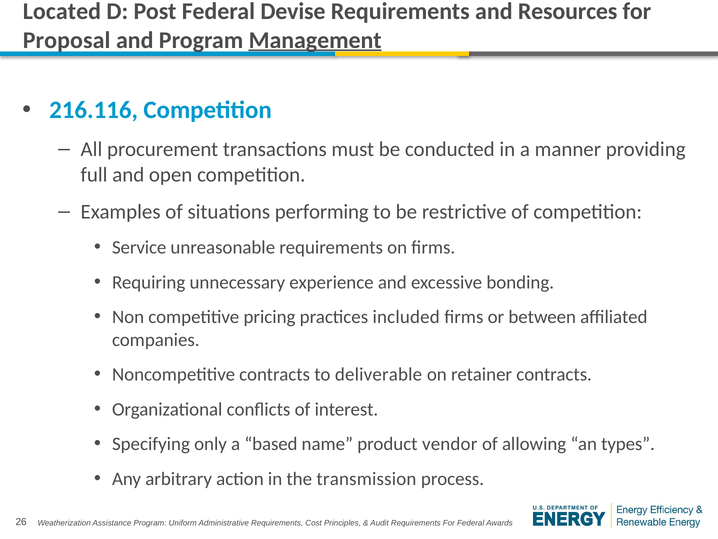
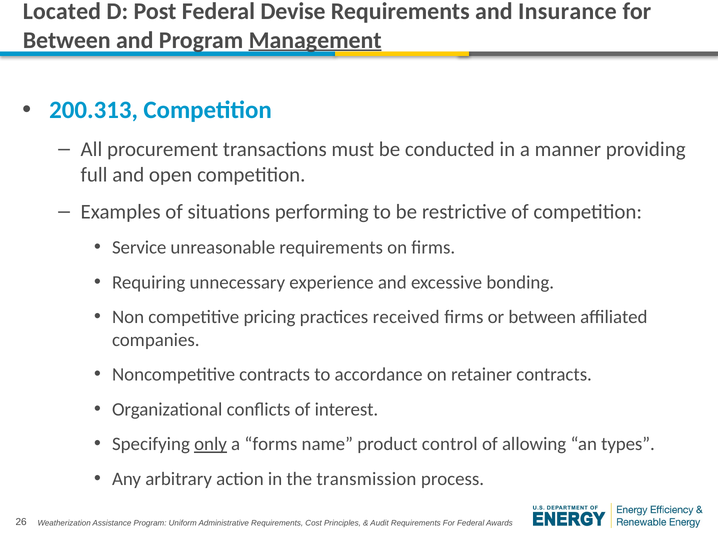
Resources: Resources -> Insurance
Proposal at (67, 40): Proposal -> Between
216.116: 216.116 -> 200.313
included: included -> received
deliverable: deliverable -> accordance
only underline: none -> present
based: based -> forms
vendor: vendor -> control
